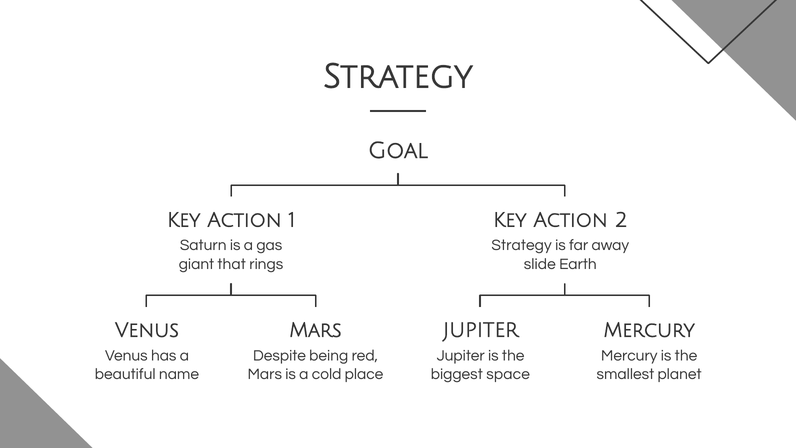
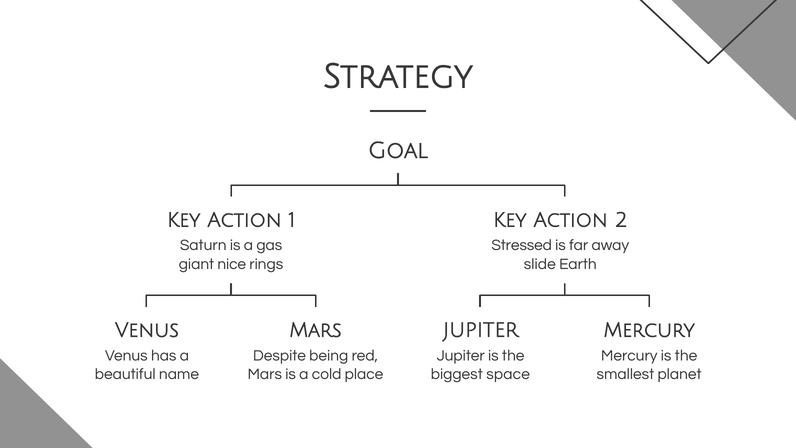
Strategy at (522, 245): Strategy -> Stressed
that: that -> nice
